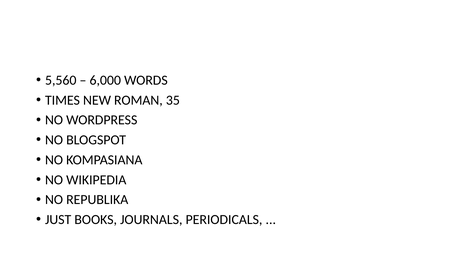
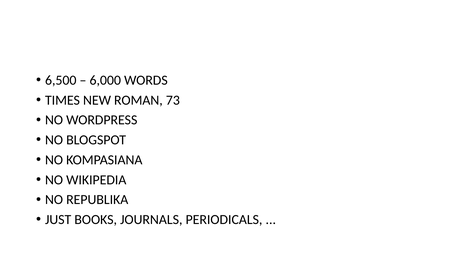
5,560: 5,560 -> 6,500
35: 35 -> 73
